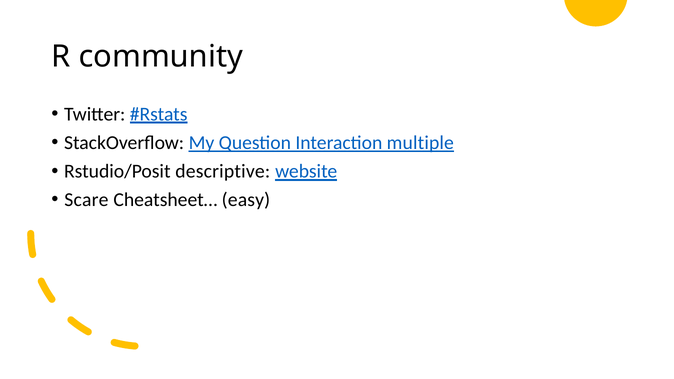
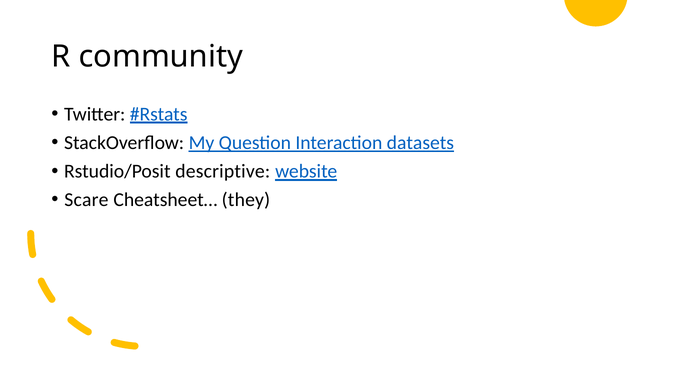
multiple: multiple -> datasets
easy: easy -> they
